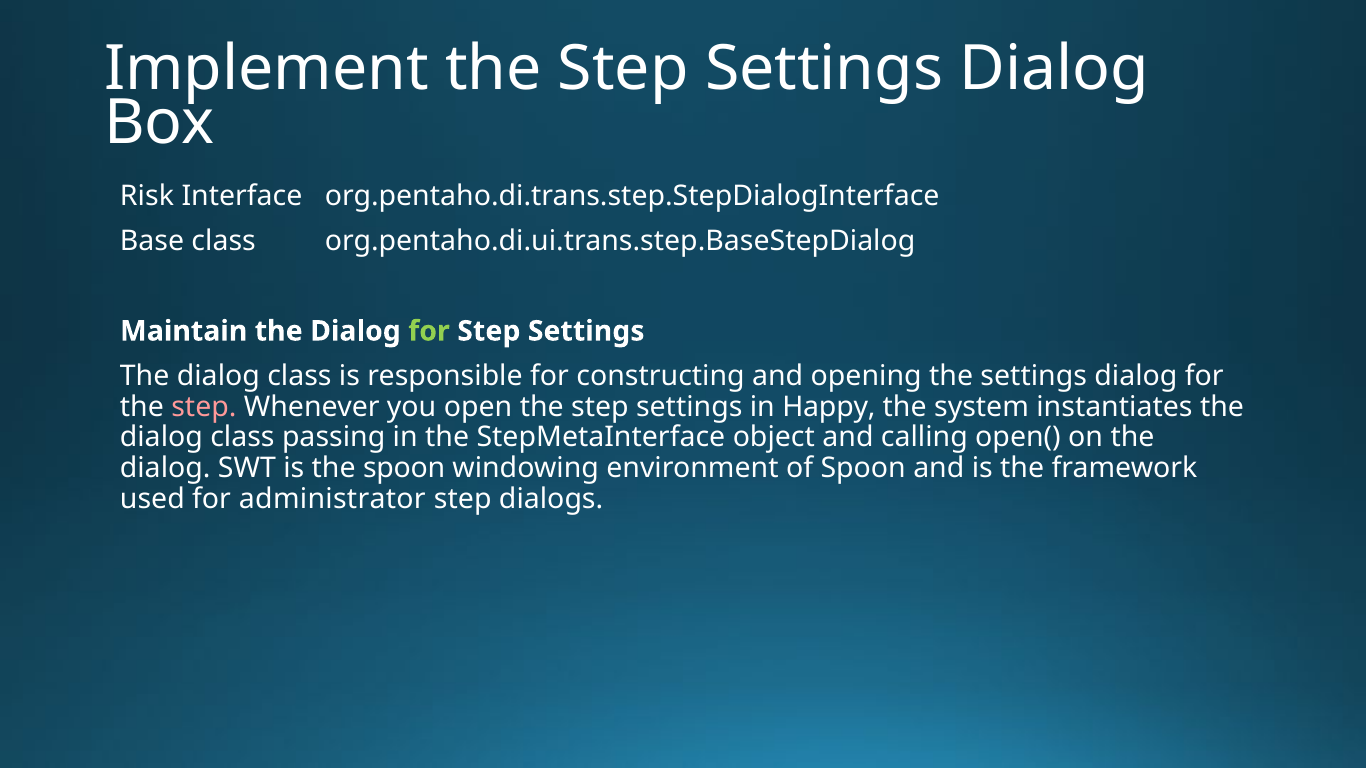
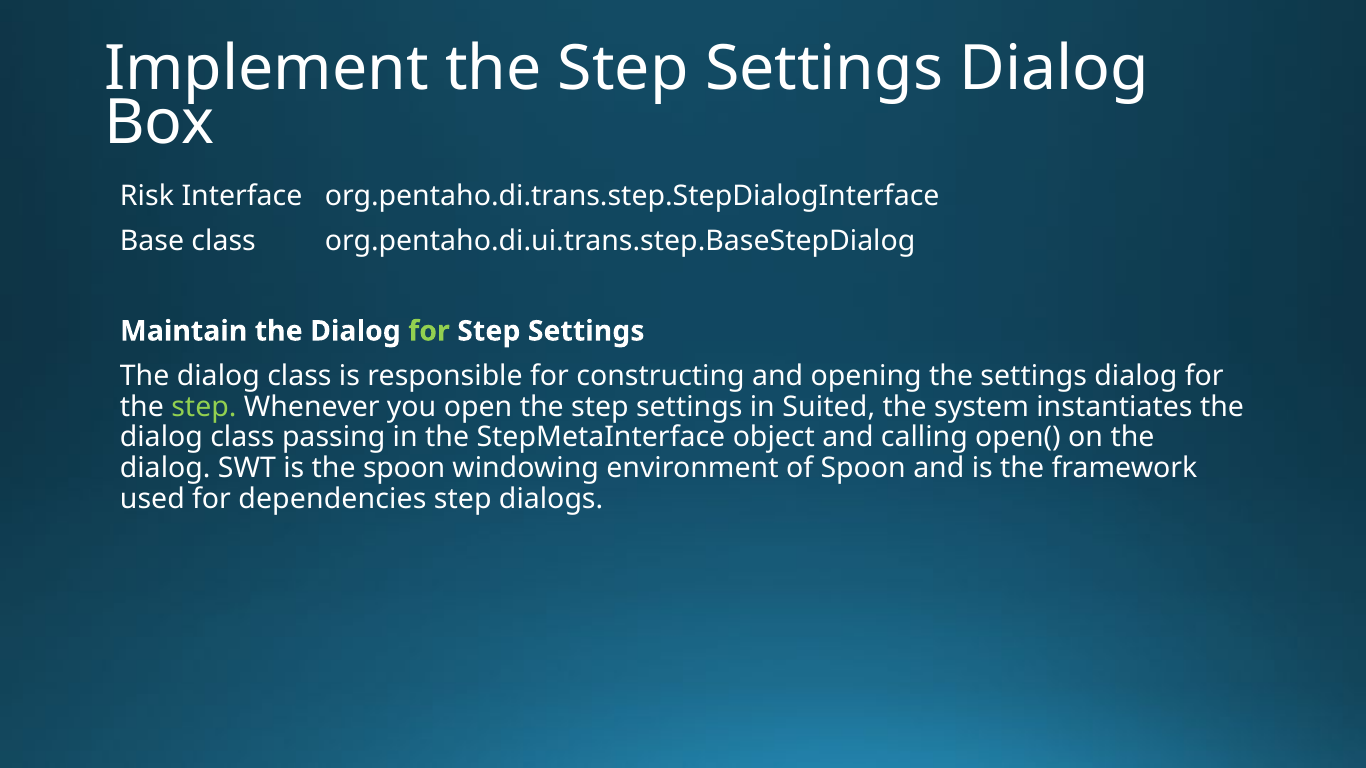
step at (204, 407) colour: pink -> light green
Happy: Happy -> Suited
administrator: administrator -> dependencies
